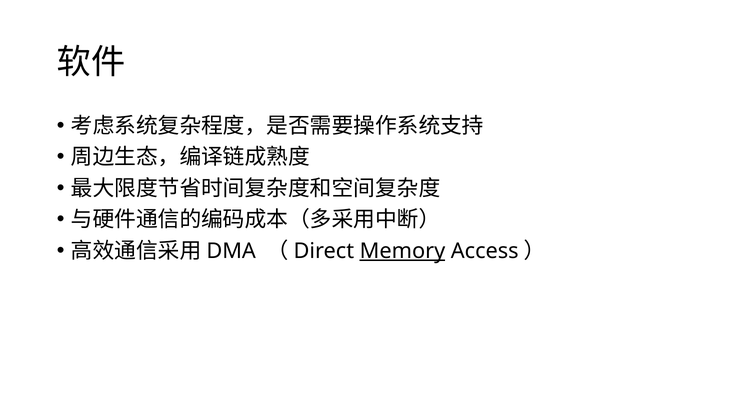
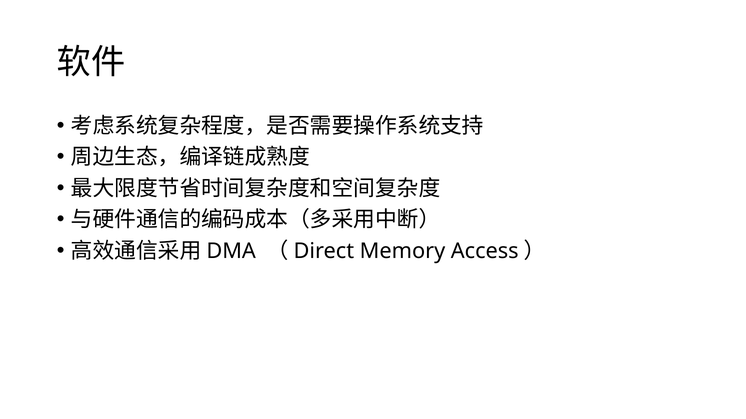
Memory underline: present -> none
